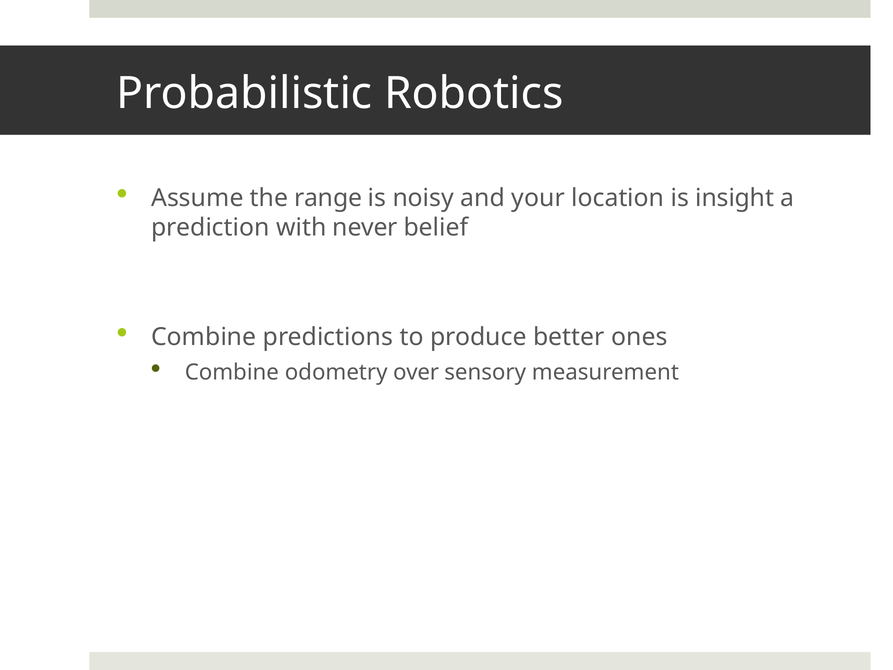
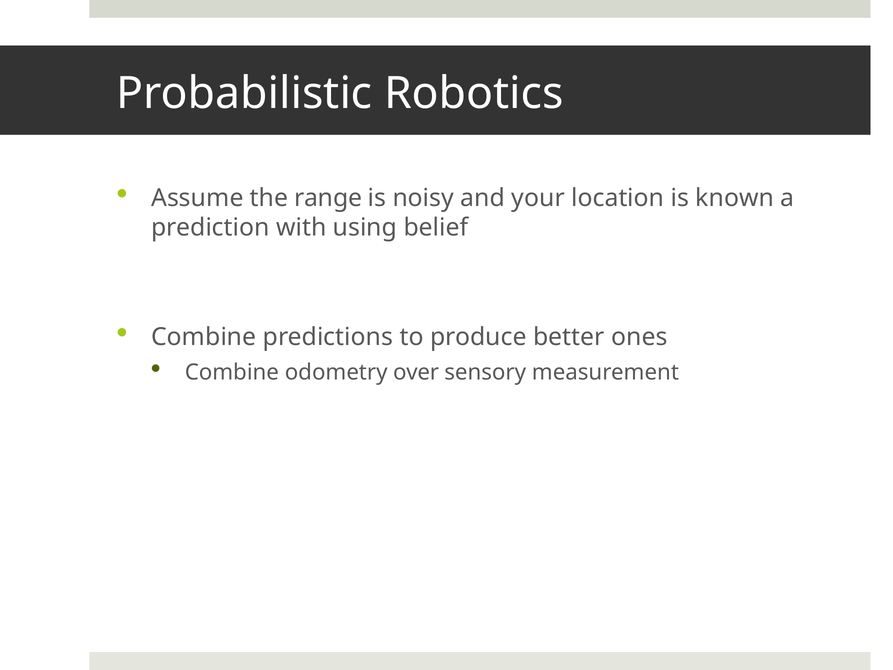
insight: insight -> known
never: never -> using
